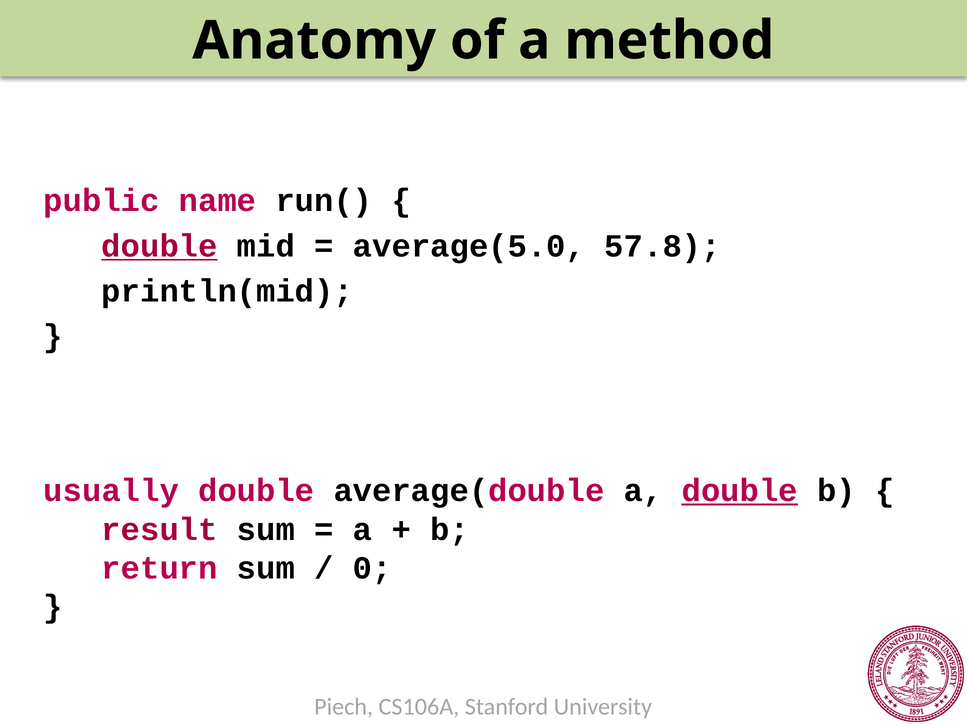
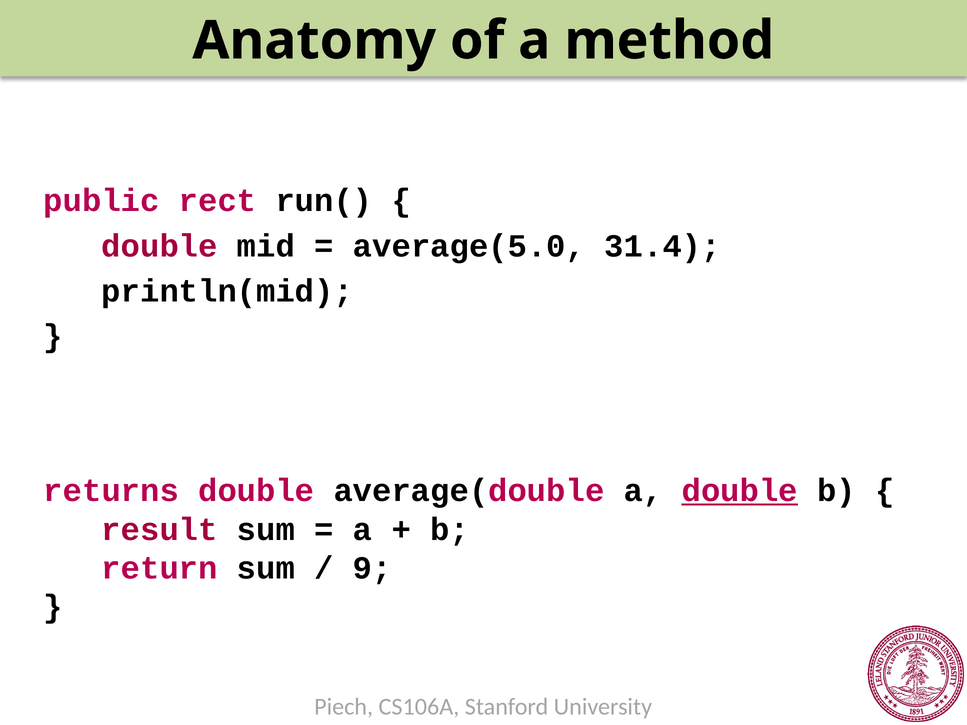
name: name -> rect
double at (160, 246) underline: present -> none
57.8: 57.8 -> 31.4
usually: usually -> returns
0: 0 -> 9
